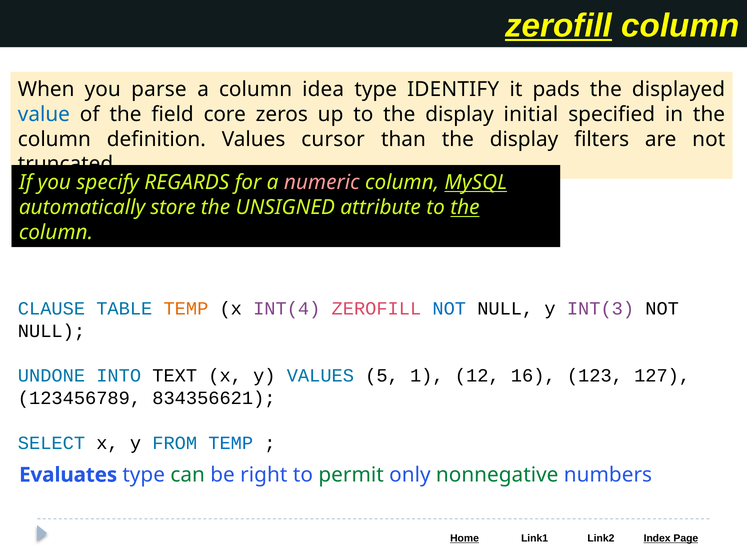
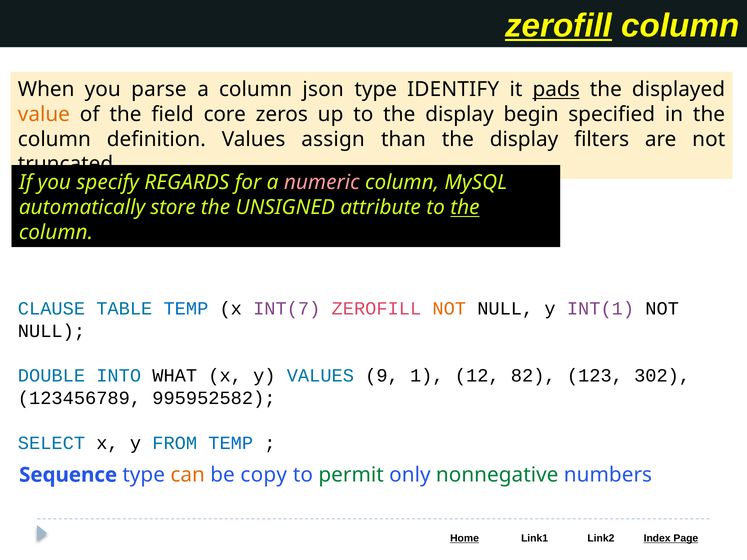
idea: idea -> json
pads underline: none -> present
value colour: blue -> orange
initial: initial -> begin
cursor: cursor -> assign
MySQL underline: present -> none
TEMP at (186, 309) colour: orange -> blue
INT(4: INT(4 -> INT(7
NOT at (449, 309) colour: blue -> orange
INT(3: INT(3 -> INT(1
UNDONE: UNDONE -> DOUBLE
TEXT: TEXT -> WHAT
5: 5 -> 9
16: 16 -> 82
127: 127 -> 302
834356621: 834356621 -> 995952582
Evaluates: Evaluates -> Sequence
can colour: green -> orange
right: right -> copy
